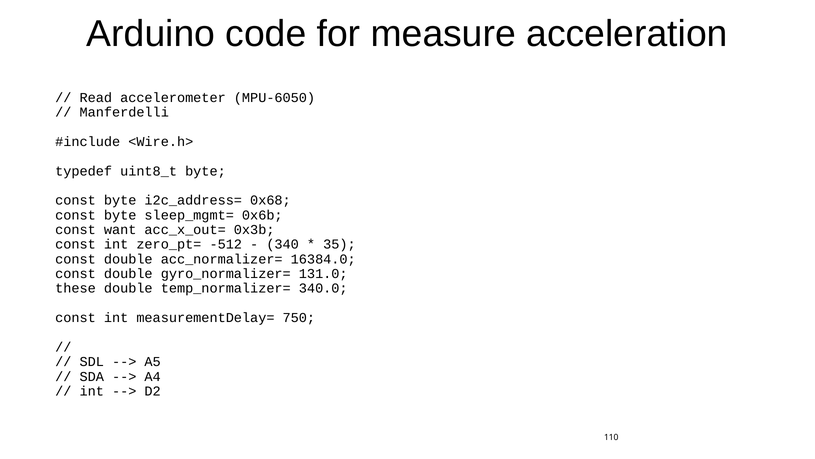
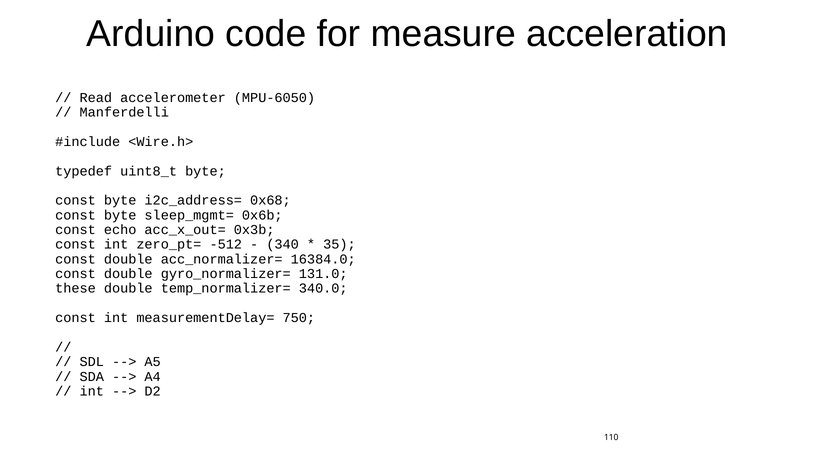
want: want -> echo
